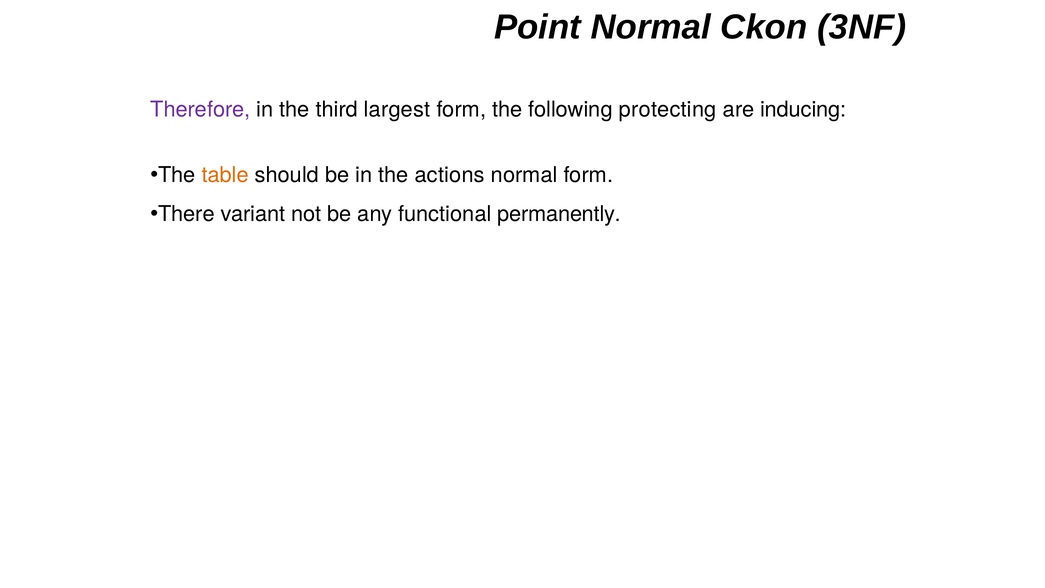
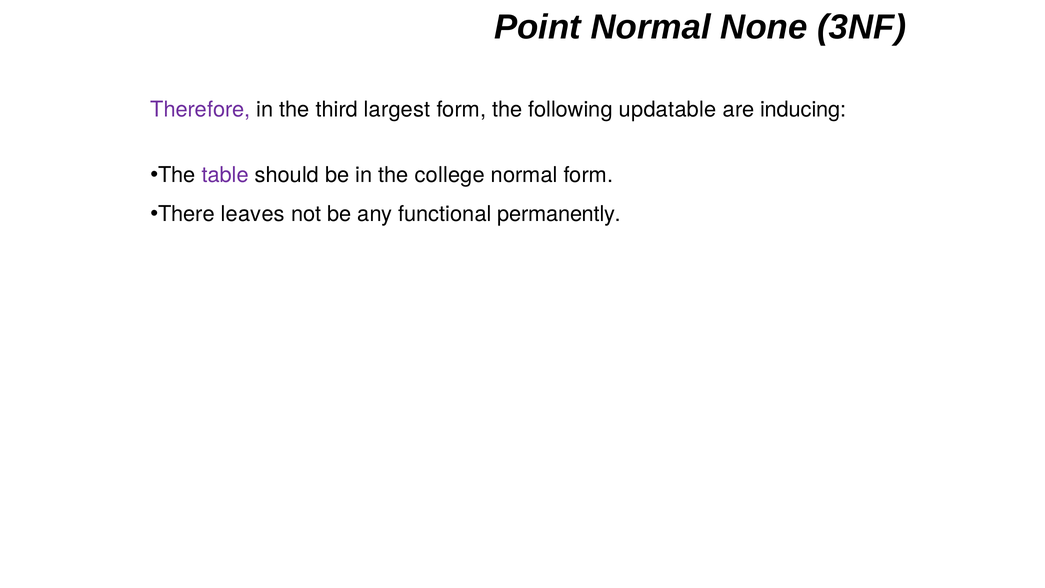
Ckon: Ckon -> None
protecting: protecting -> updatable
table colour: orange -> purple
actions: actions -> college
variant: variant -> leaves
